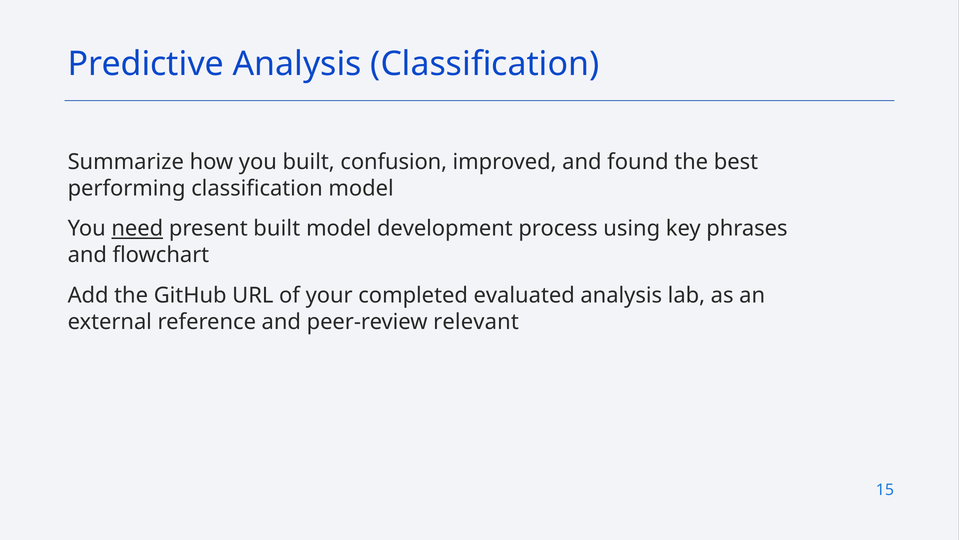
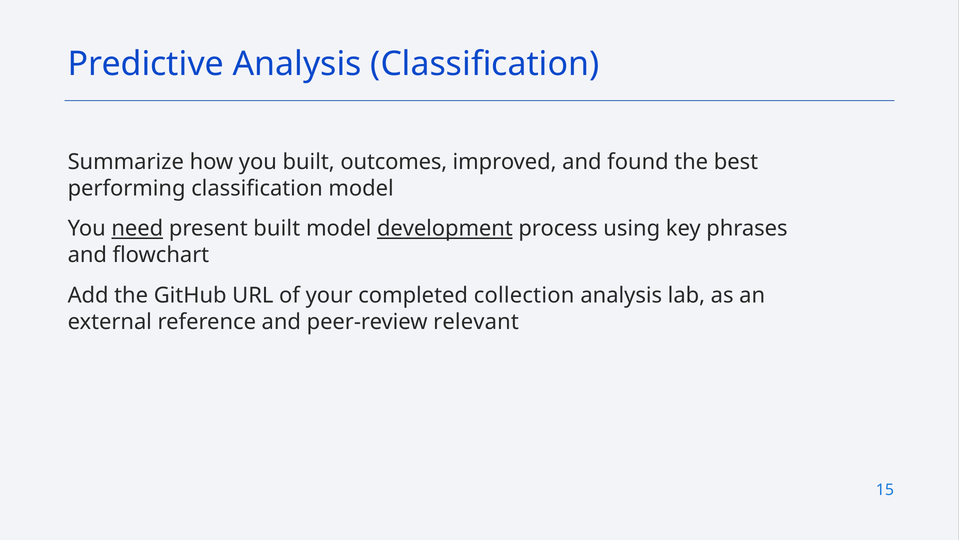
confusion: confusion -> outcomes
development underline: none -> present
evaluated: evaluated -> collection
